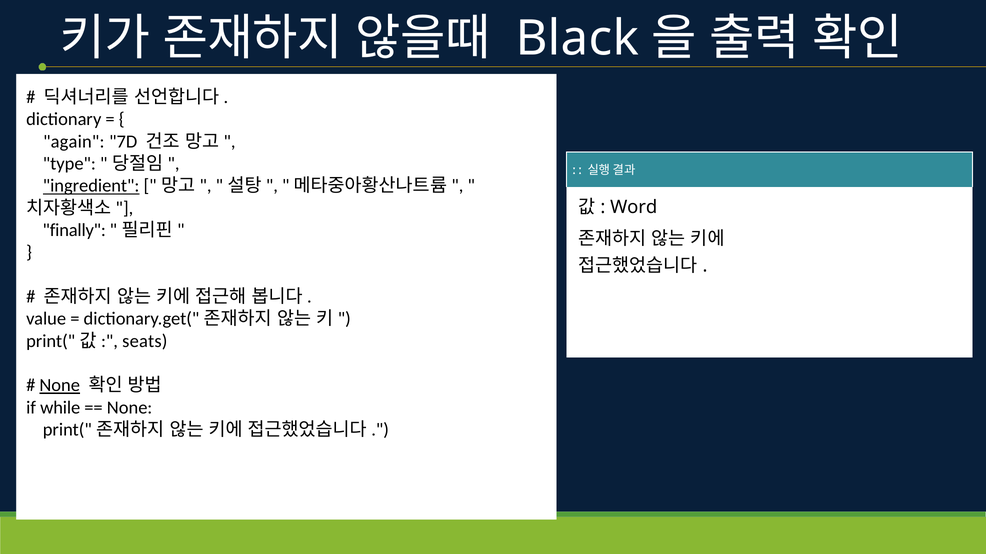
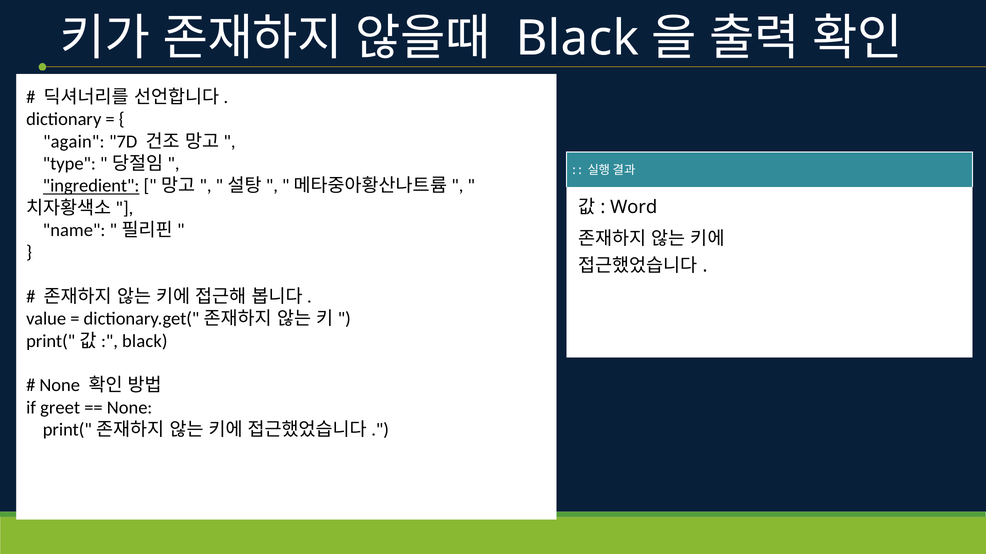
finally: finally -> name
seats at (145, 341): seats -> black
None at (60, 386) underline: present -> none
while: while -> greet
